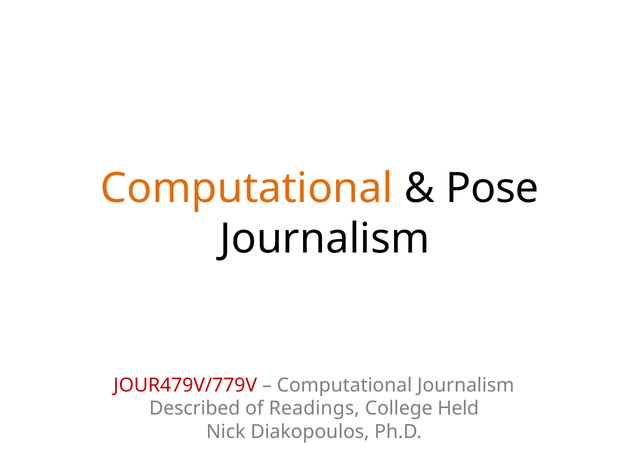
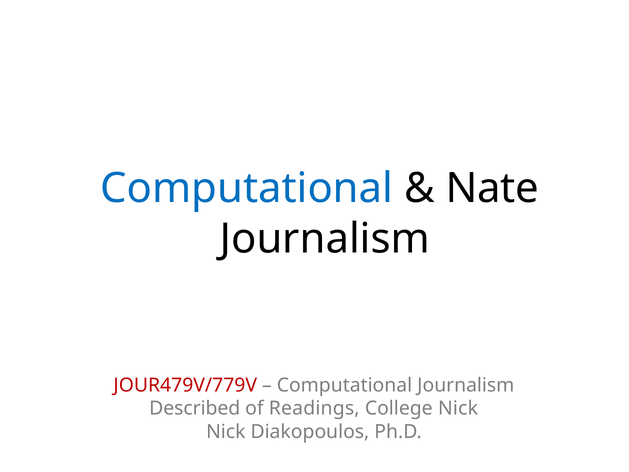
Computational at (247, 188) colour: orange -> blue
Pose: Pose -> Nate
College Held: Held -> Nick
